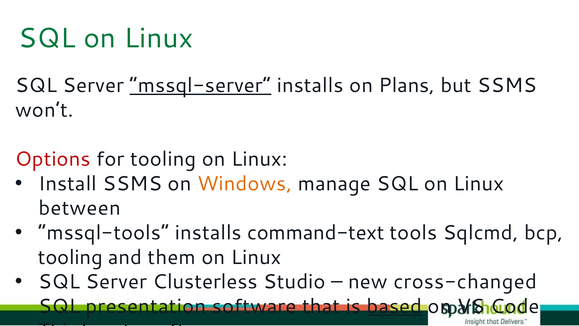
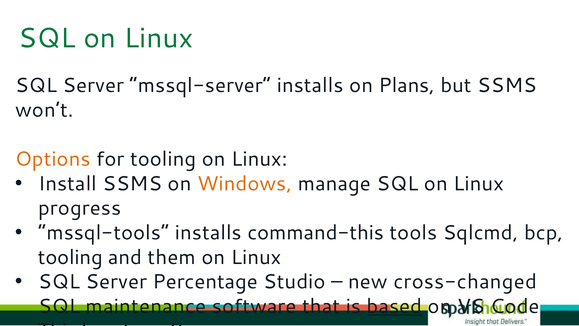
mssql-server underline: present -> none
Options colour: red -> orange
between: between -> progress
command-text: command-text -> command-this
Clusterless: Clusterless -> Percentage
presentation: presentation -> maintenance
